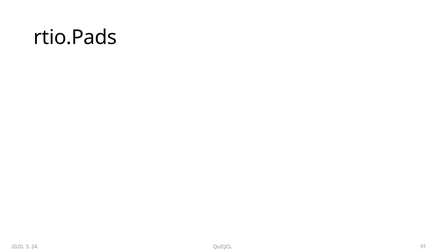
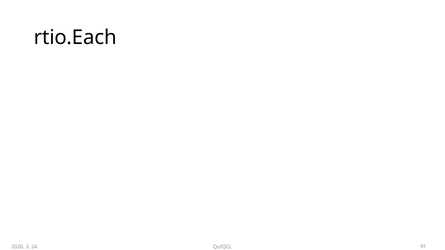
rtio.Pads: rtio.Pads -> rtio.Each
